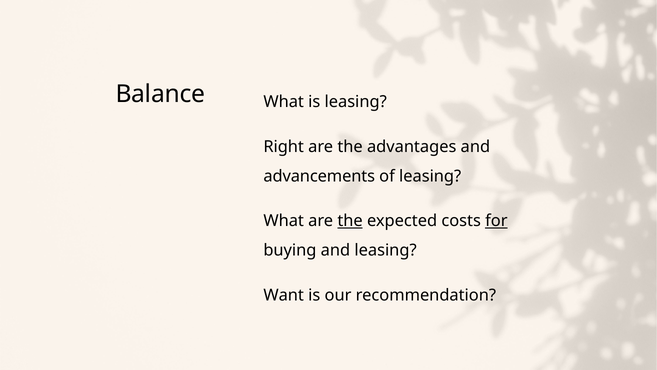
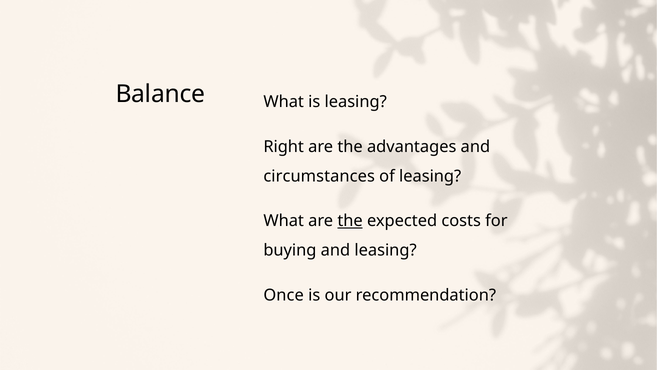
advancements: advancements -> circumstances
for underline: present -> none
Want: Want -> Once
